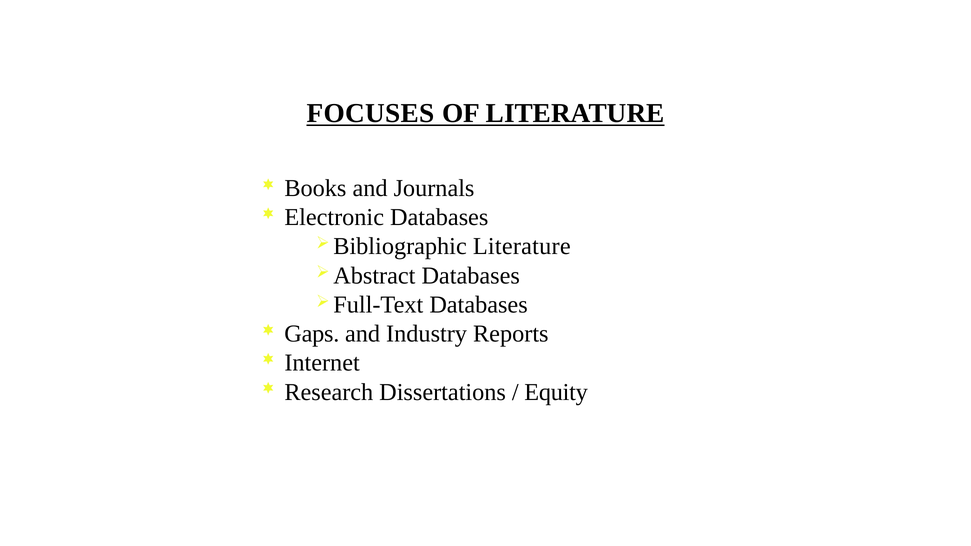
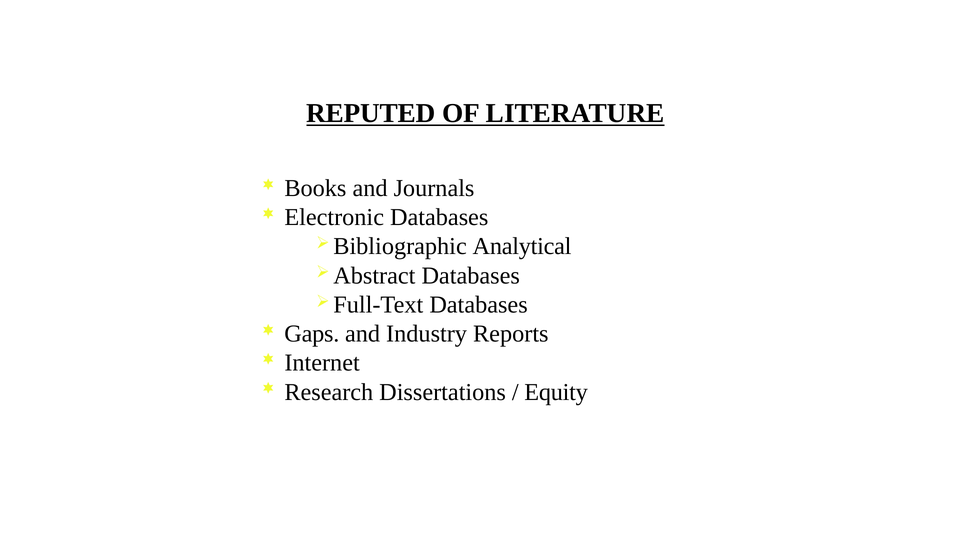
FOCUSES: FOCUSES -> REPUTED
Literature at (522, 247): Literature -> Analytical
